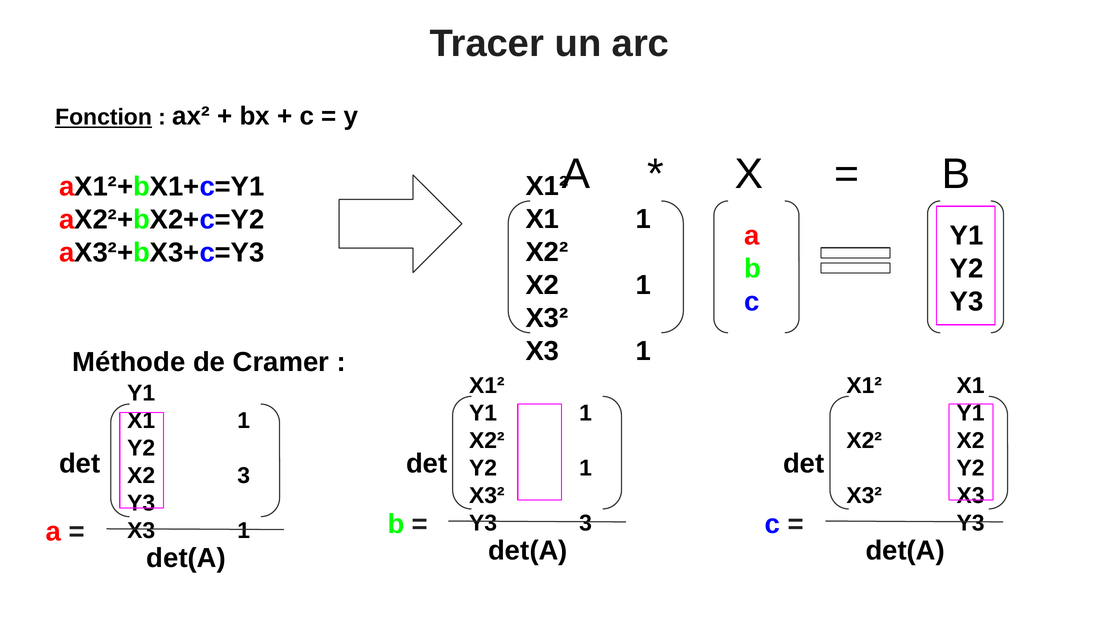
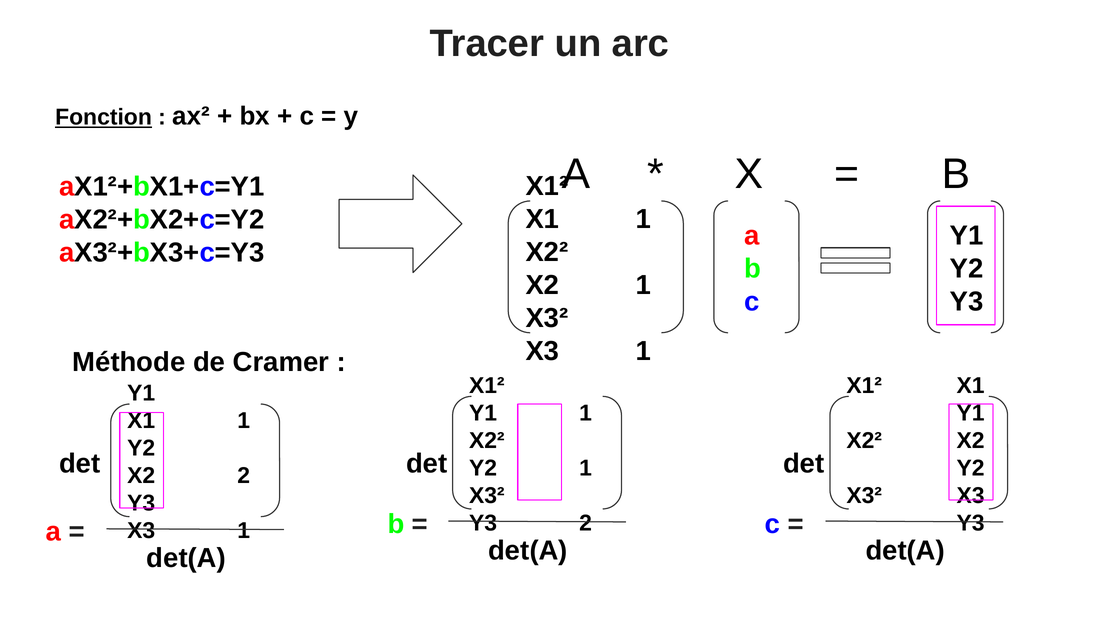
X2 3: 3 -> 2
Y3 3: 3 -> 2
